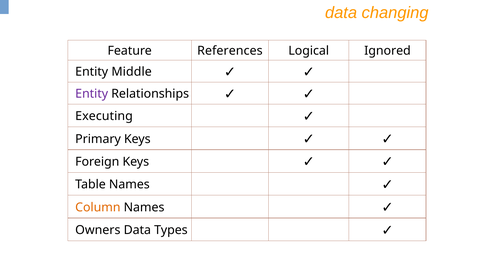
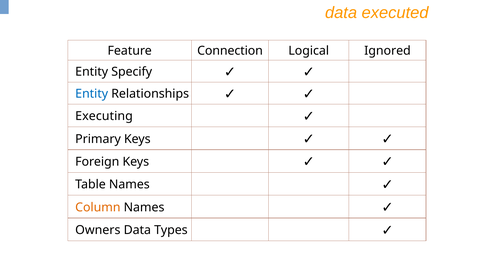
changing: changing -> executed
References: References -> Connection
Middle: Middle -> Specify
Entity at (92, 94) colour: purple -> blue
